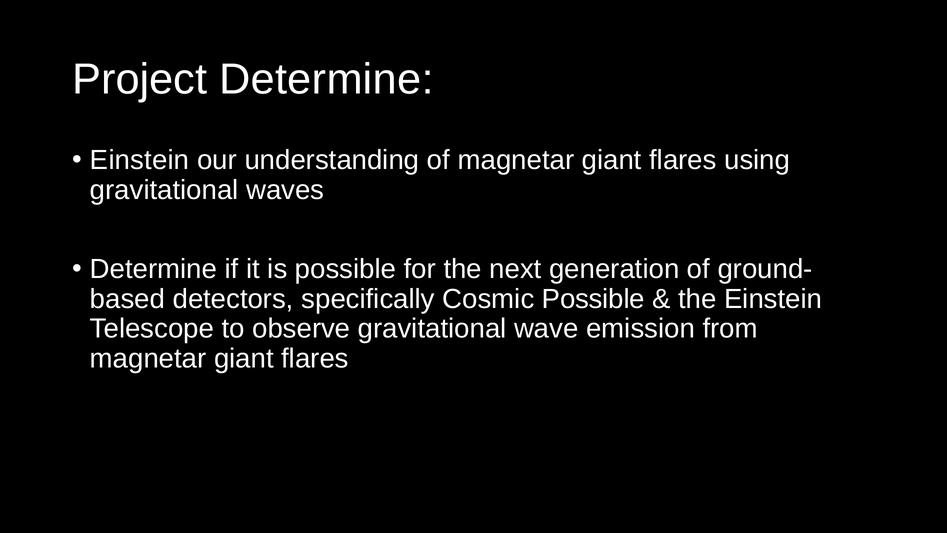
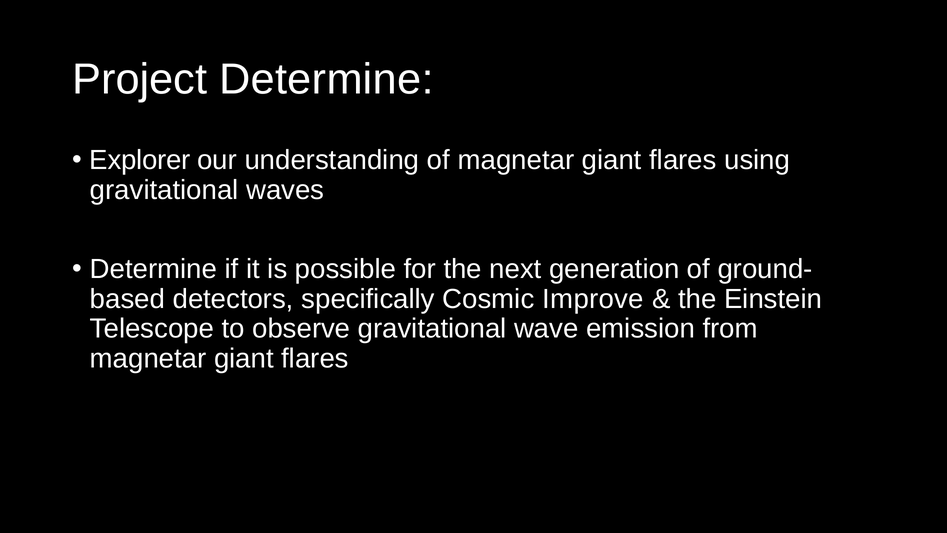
Einstein at (140, 160): Einstein -> Explorer
Cosmic Possible: Possible -> Improve
